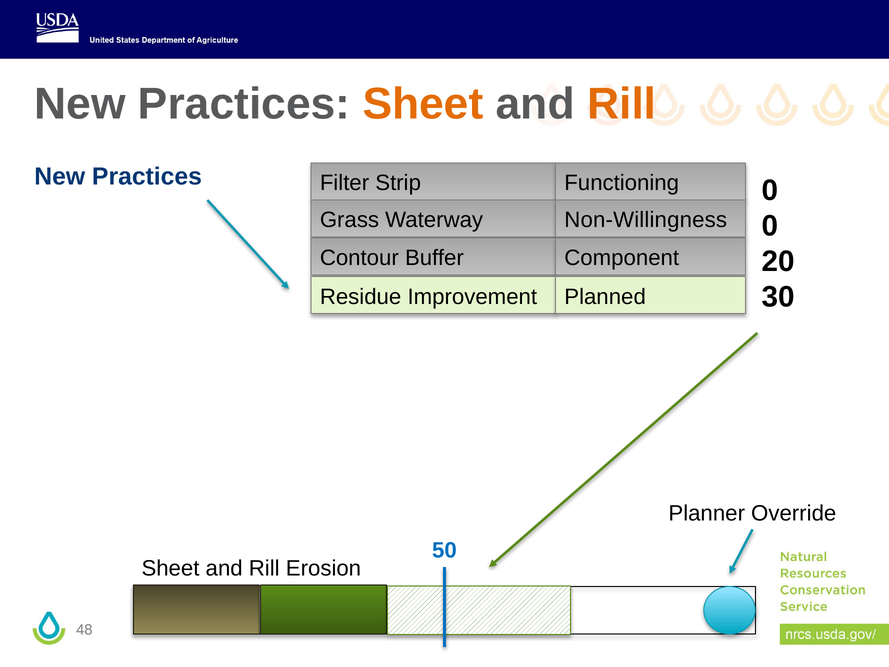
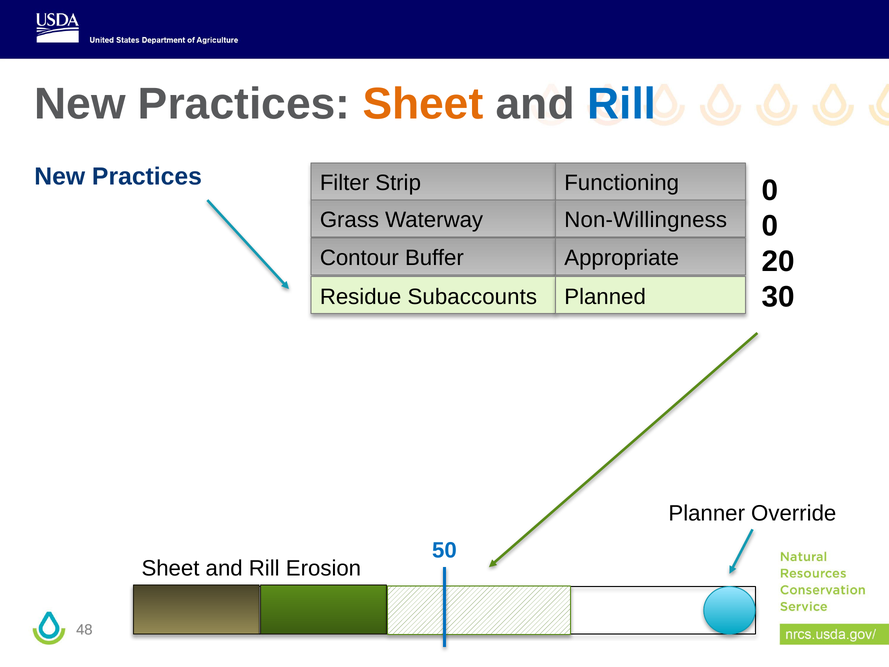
Rill at (622, 104) colour: orange -> blue
Component: Component -> Appropriate
Improvement: Improvement -> Subaccounts
